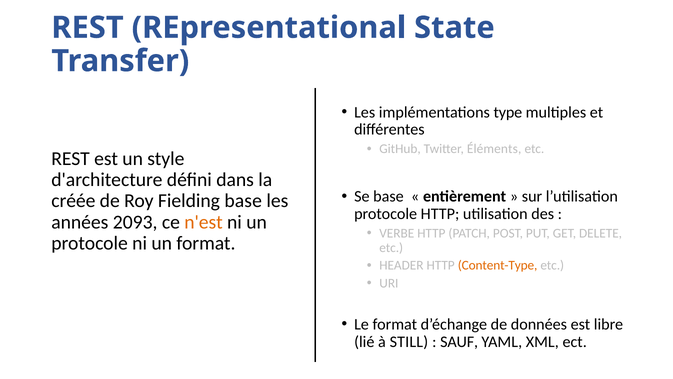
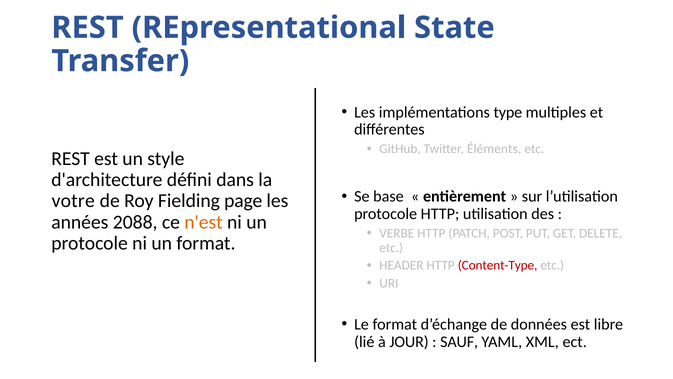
créée: créée -> votre
Fielding base: base -> page
2093: 2093 -> 2088
Content-Type colour: orange -> red
STILL: STILL -> JOUR
